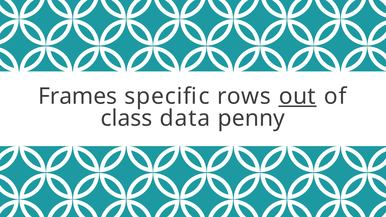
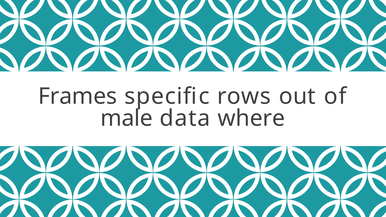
out underline: present -> none
class: class -> male
penny: penny -> where
